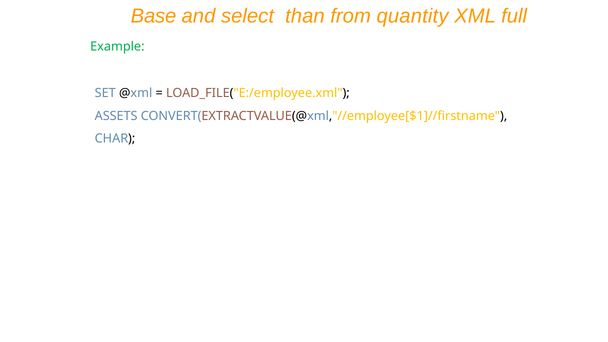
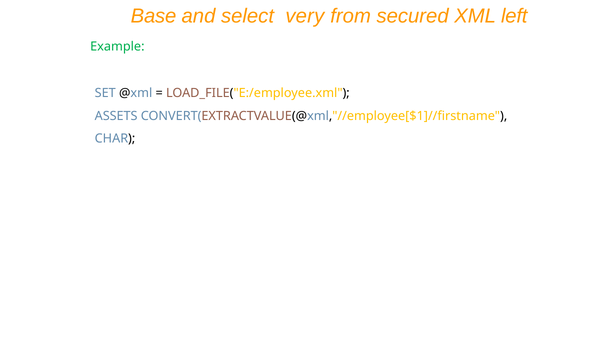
than: than -> very
quantity: quantity -> secured
full: full -> left
